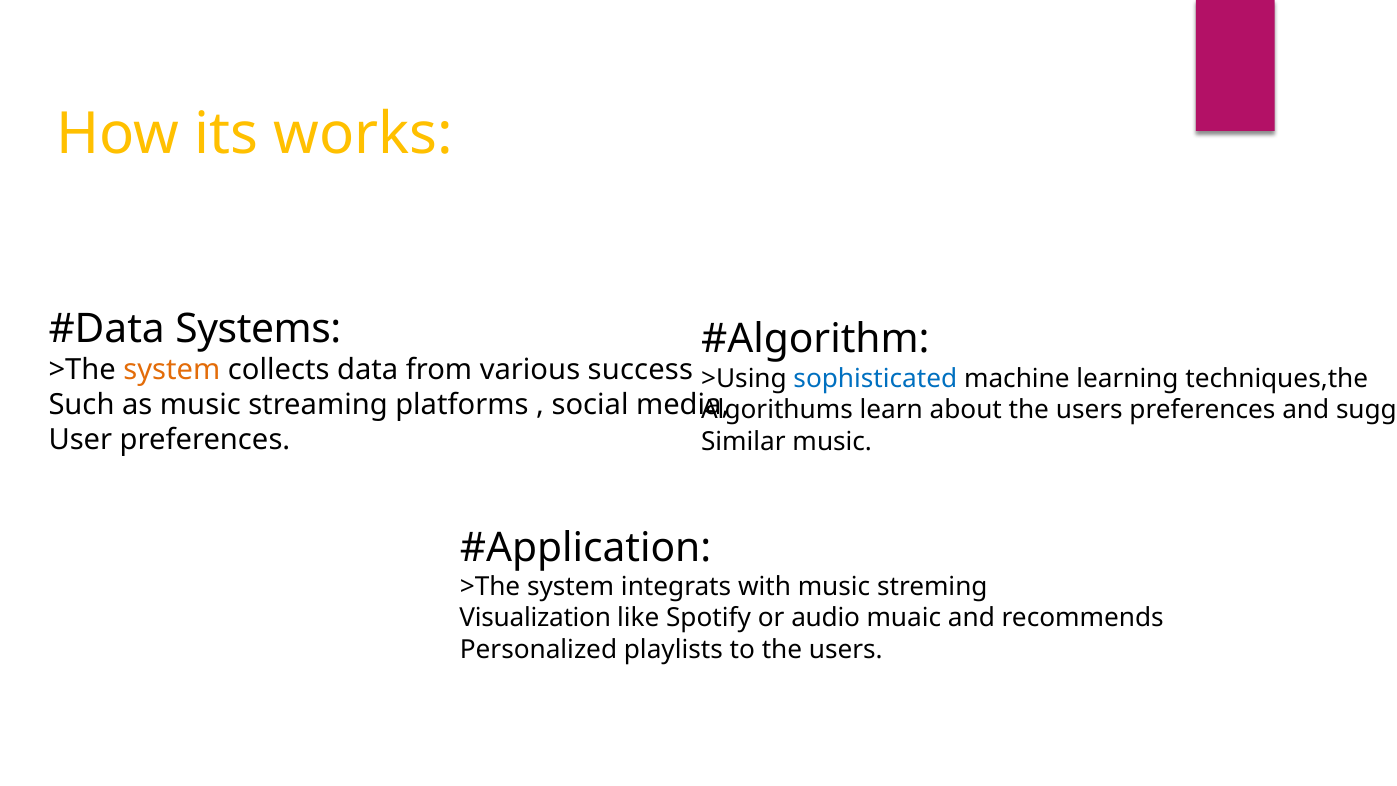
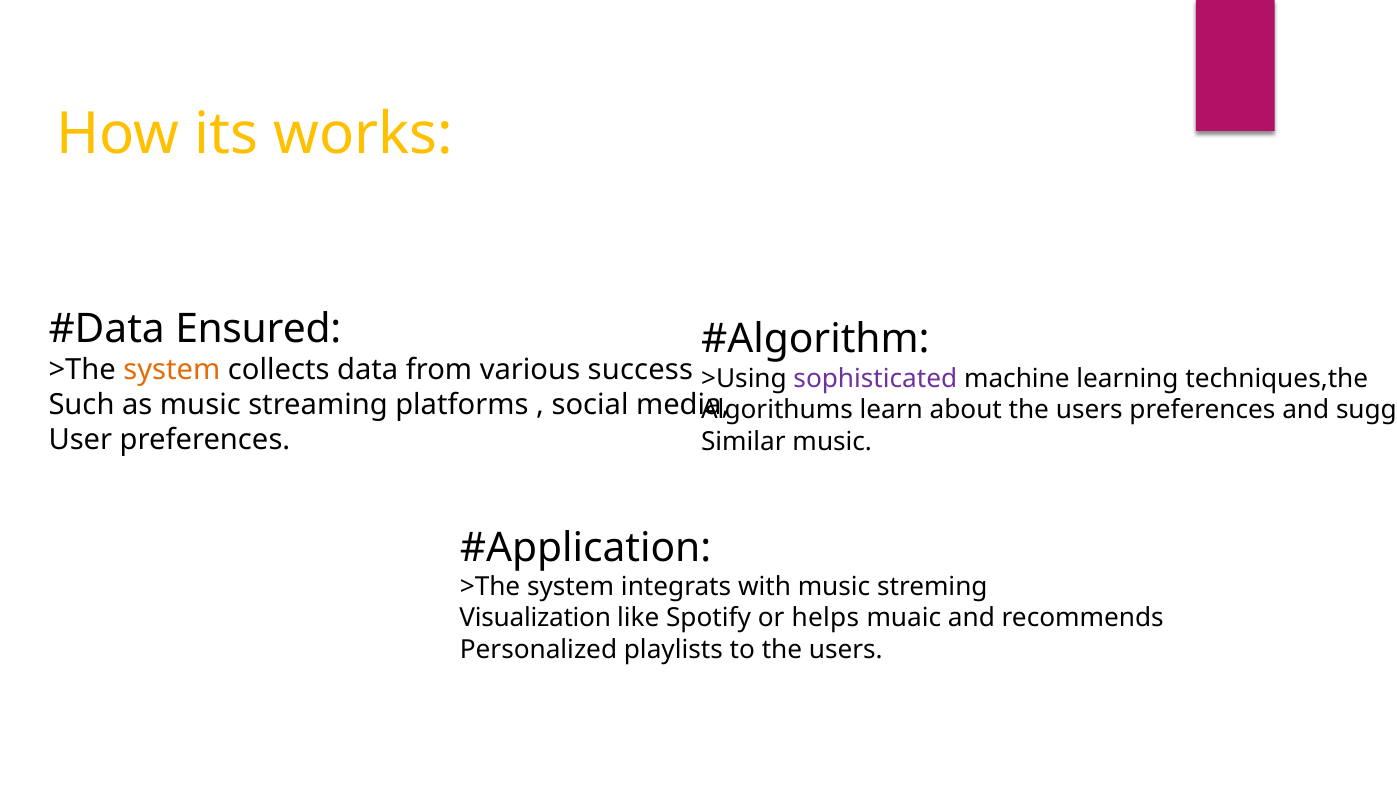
Systems: Systems -> Ensured
sophisticated colour: blue -> purple
audio: audio -> helps
